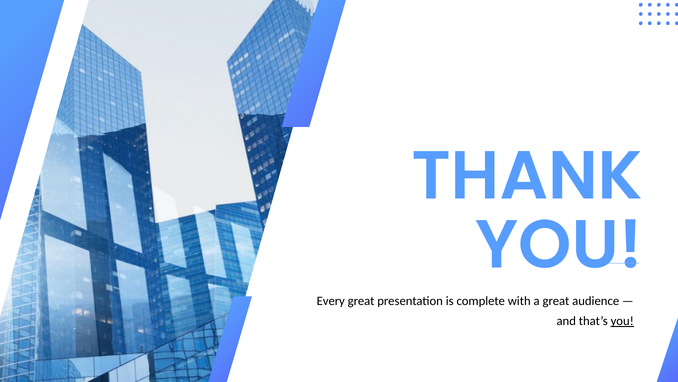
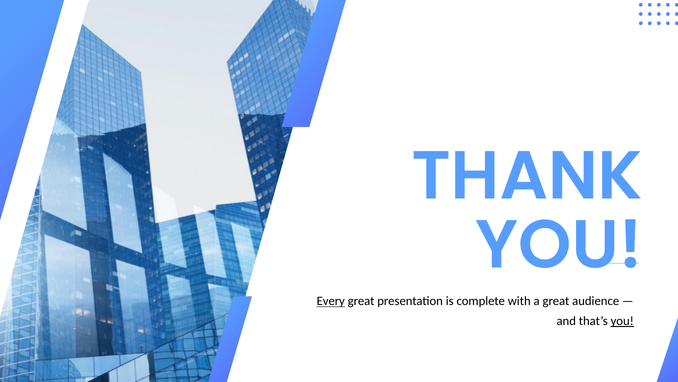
Every underline: none -> present
